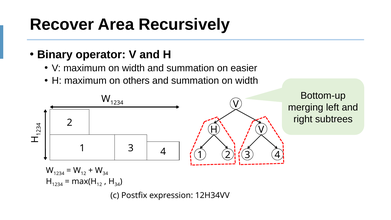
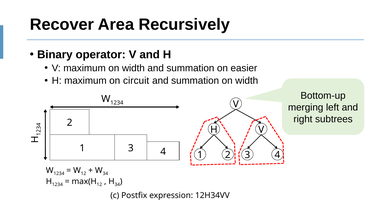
others: others -> circuit
